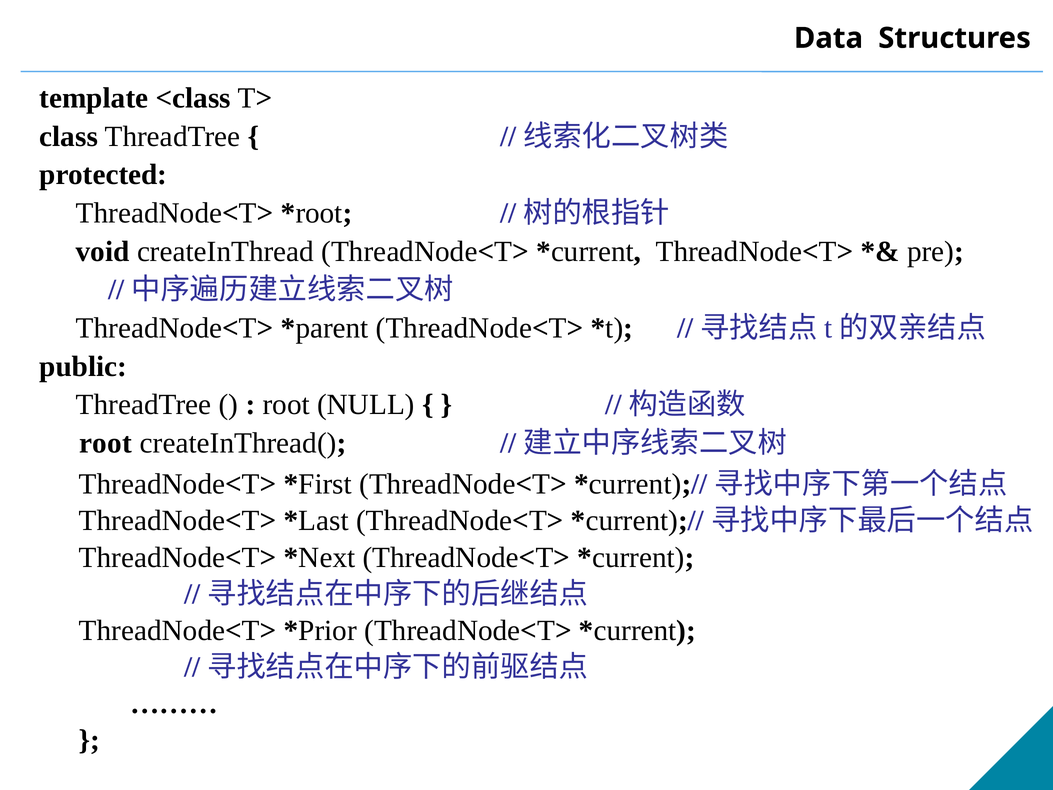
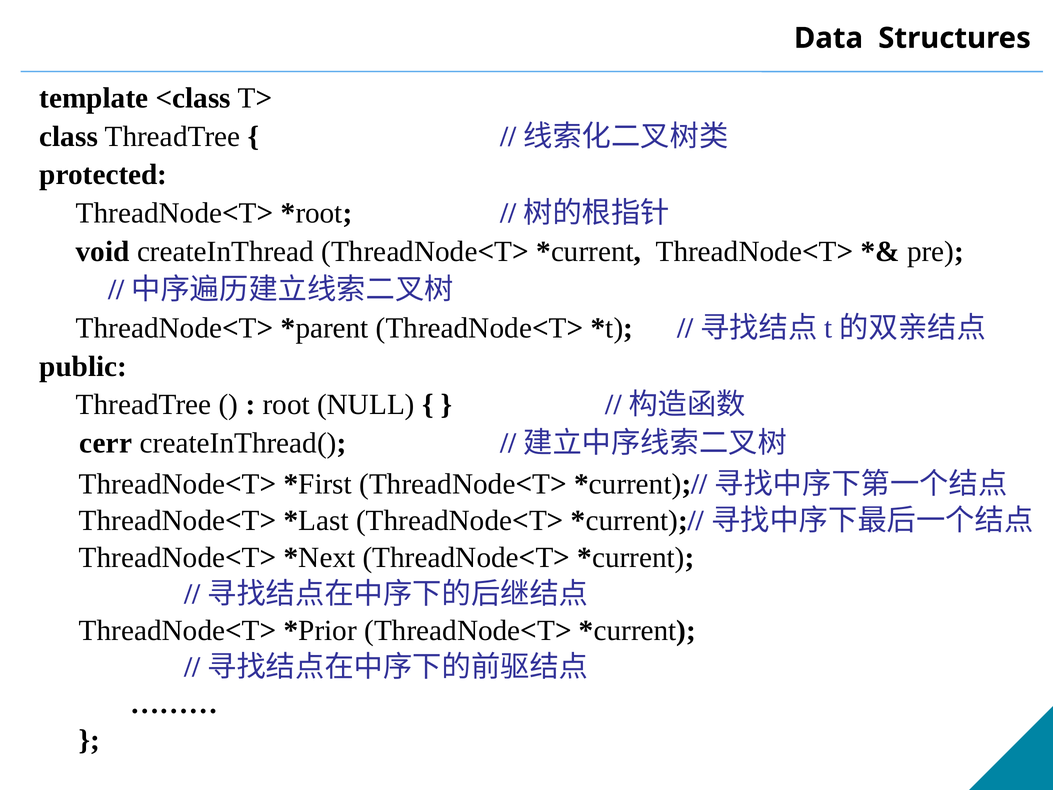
root at (106, 443): root -> cerr
